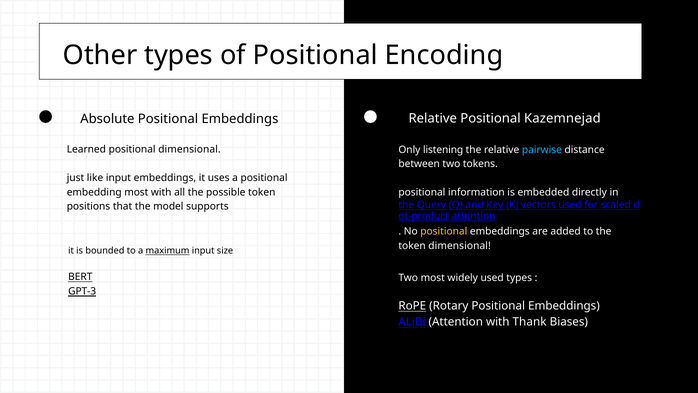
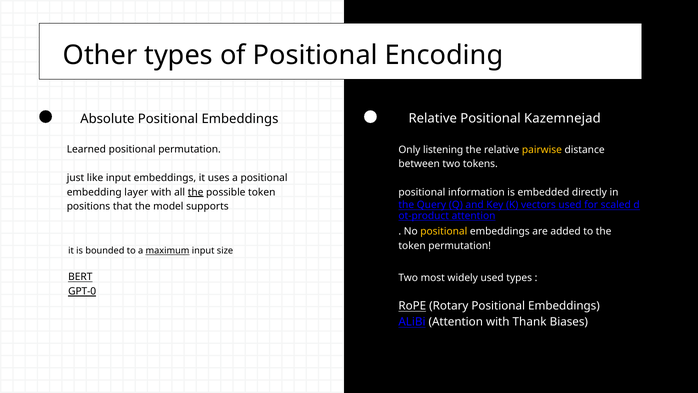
positional dimensional: dimensional -> permutation
pairwise colour: light blue -> yellow
embedding most: most -> layer
the at (196, 192) underline: none -> present
token dimensional: dimensional -> permutation
GPT-3: GPT-3 -> GPT-0
